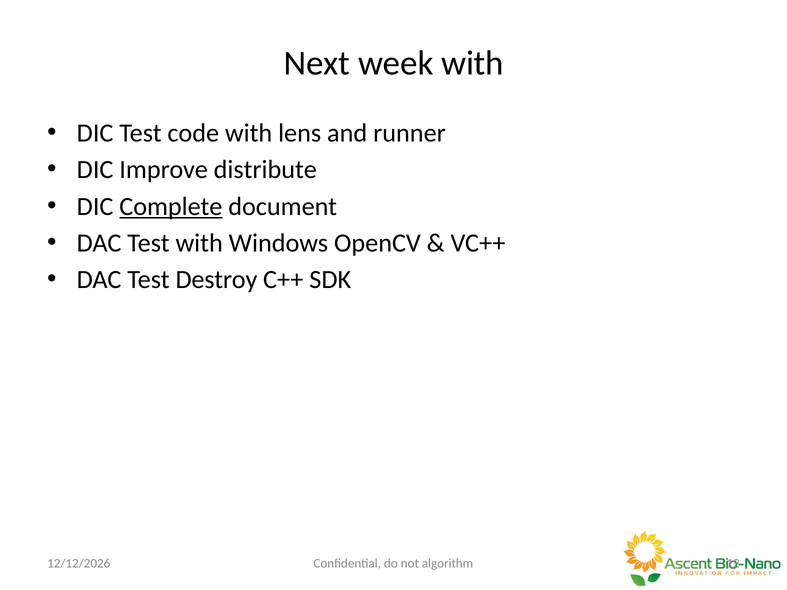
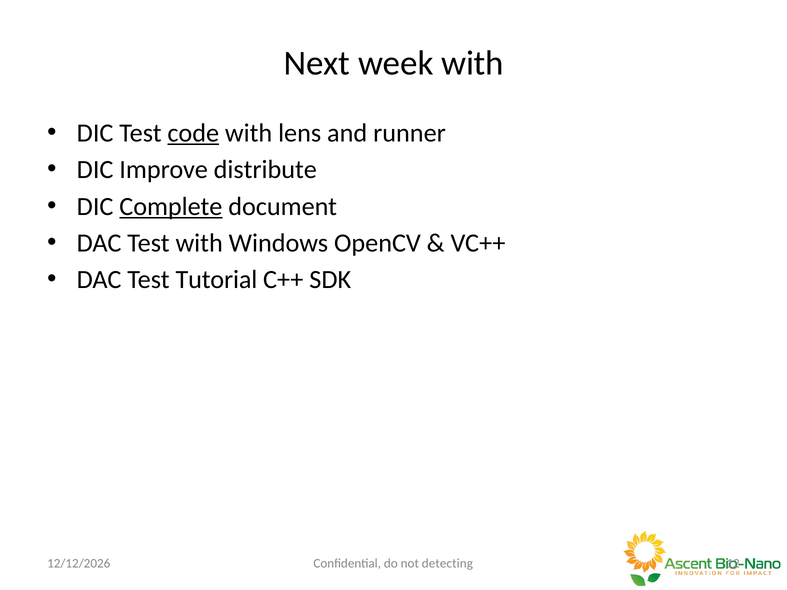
code underline: none -> present
Destroy: Destroy -> Tutorial
algorithm: algorithm -> detecting
